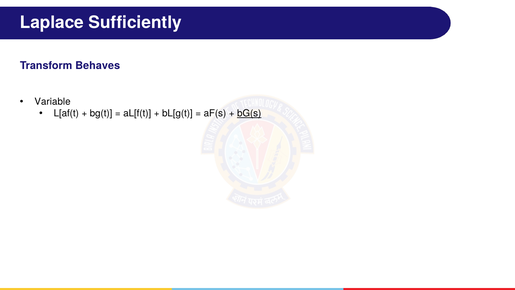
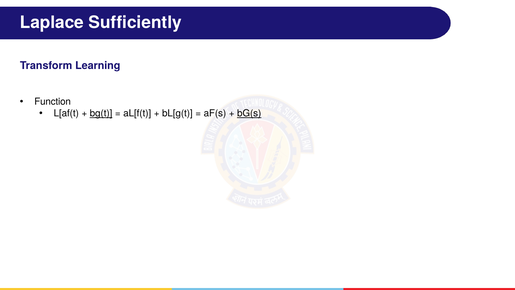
Behaves: Behaves -> Learning
Variable: Variable -> Function
bg(t underline: none -> present
